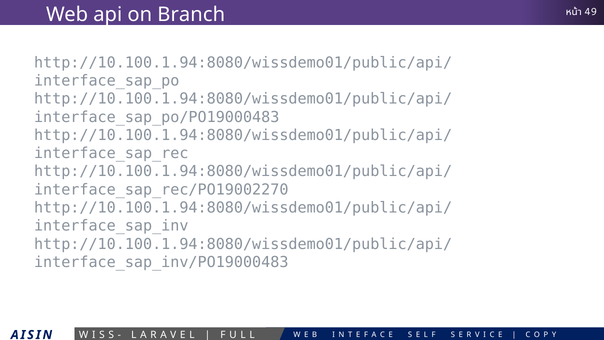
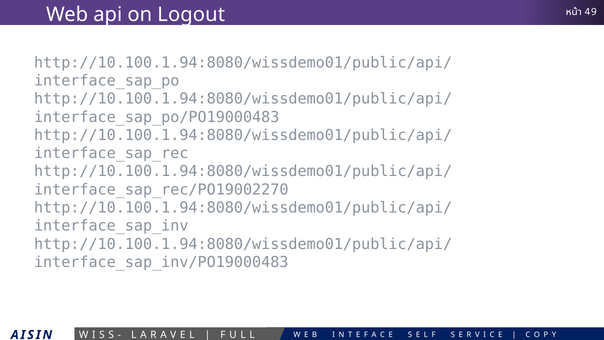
Branch: Branch -> Logout
